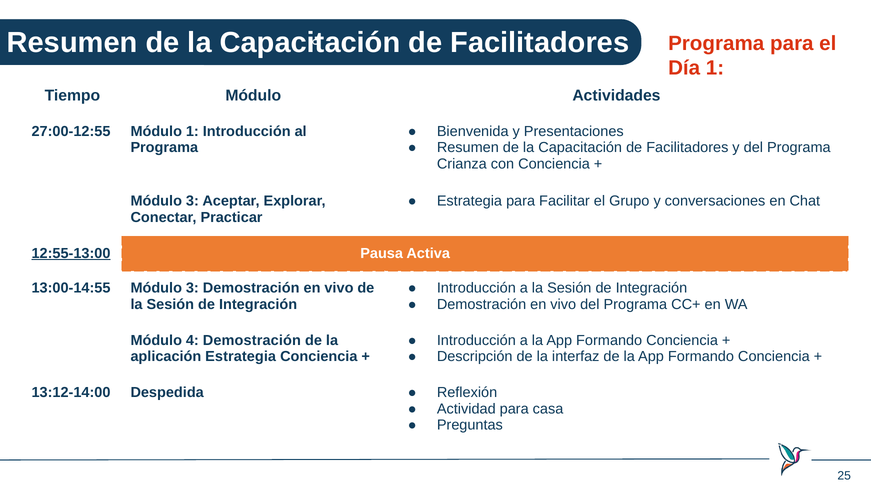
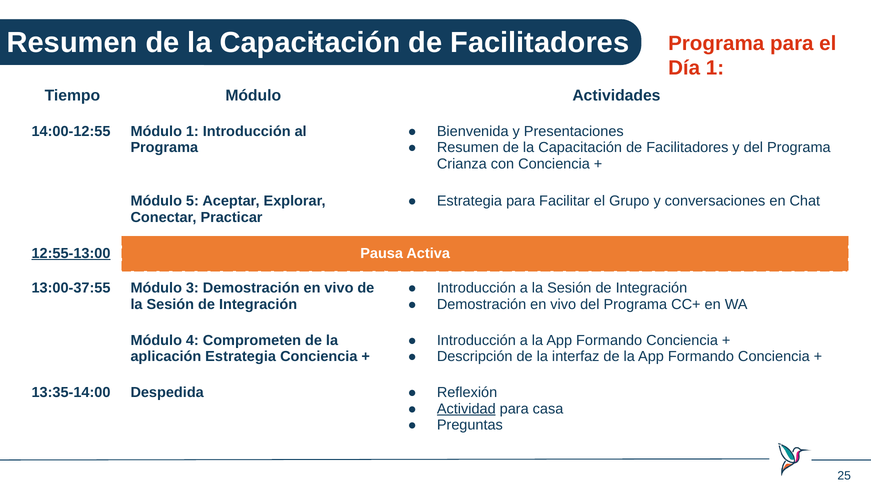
27:00-12:55: 27:00-12:55 -> 14:00-12:55
3 at (192, 201): 3 -> 5
13:00-14:55: 13:00-14:55 -> 13:00-37:55
4 Demostración: Demostración -> Comprometen
13:12-14:00: 13:12-14:00 -> 13:35-14:00
Actividad underline: none -> present
